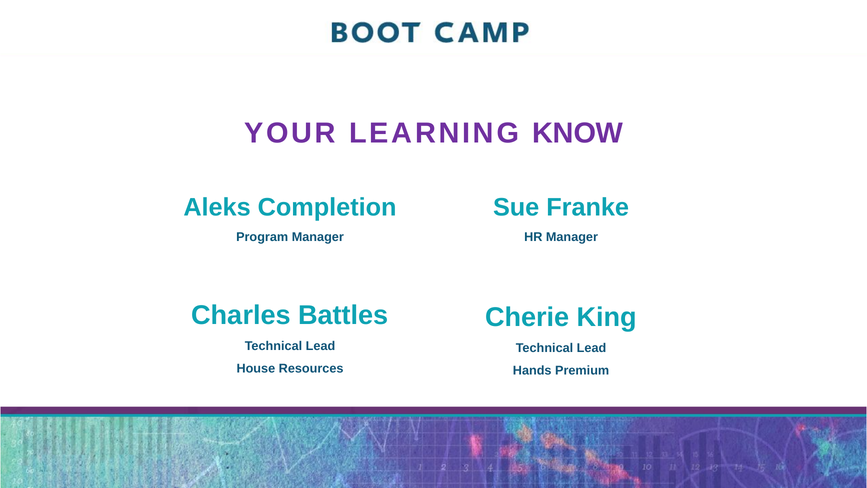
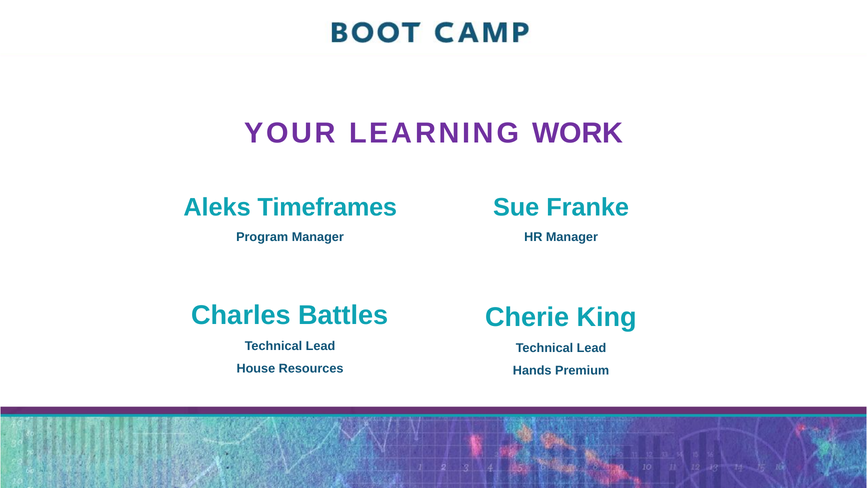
KNOW: KNOW -> WORK
Completion: Completion -> Timeframes
